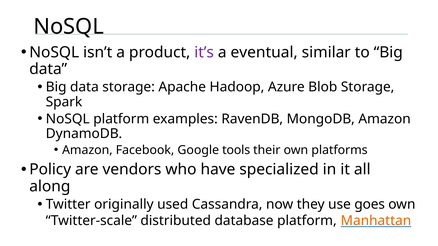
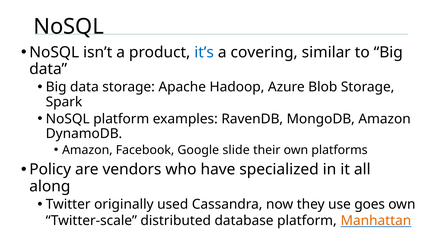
it’s colour: purple -> blue
eventual: eventual -> covering
tools: tools -> slide
